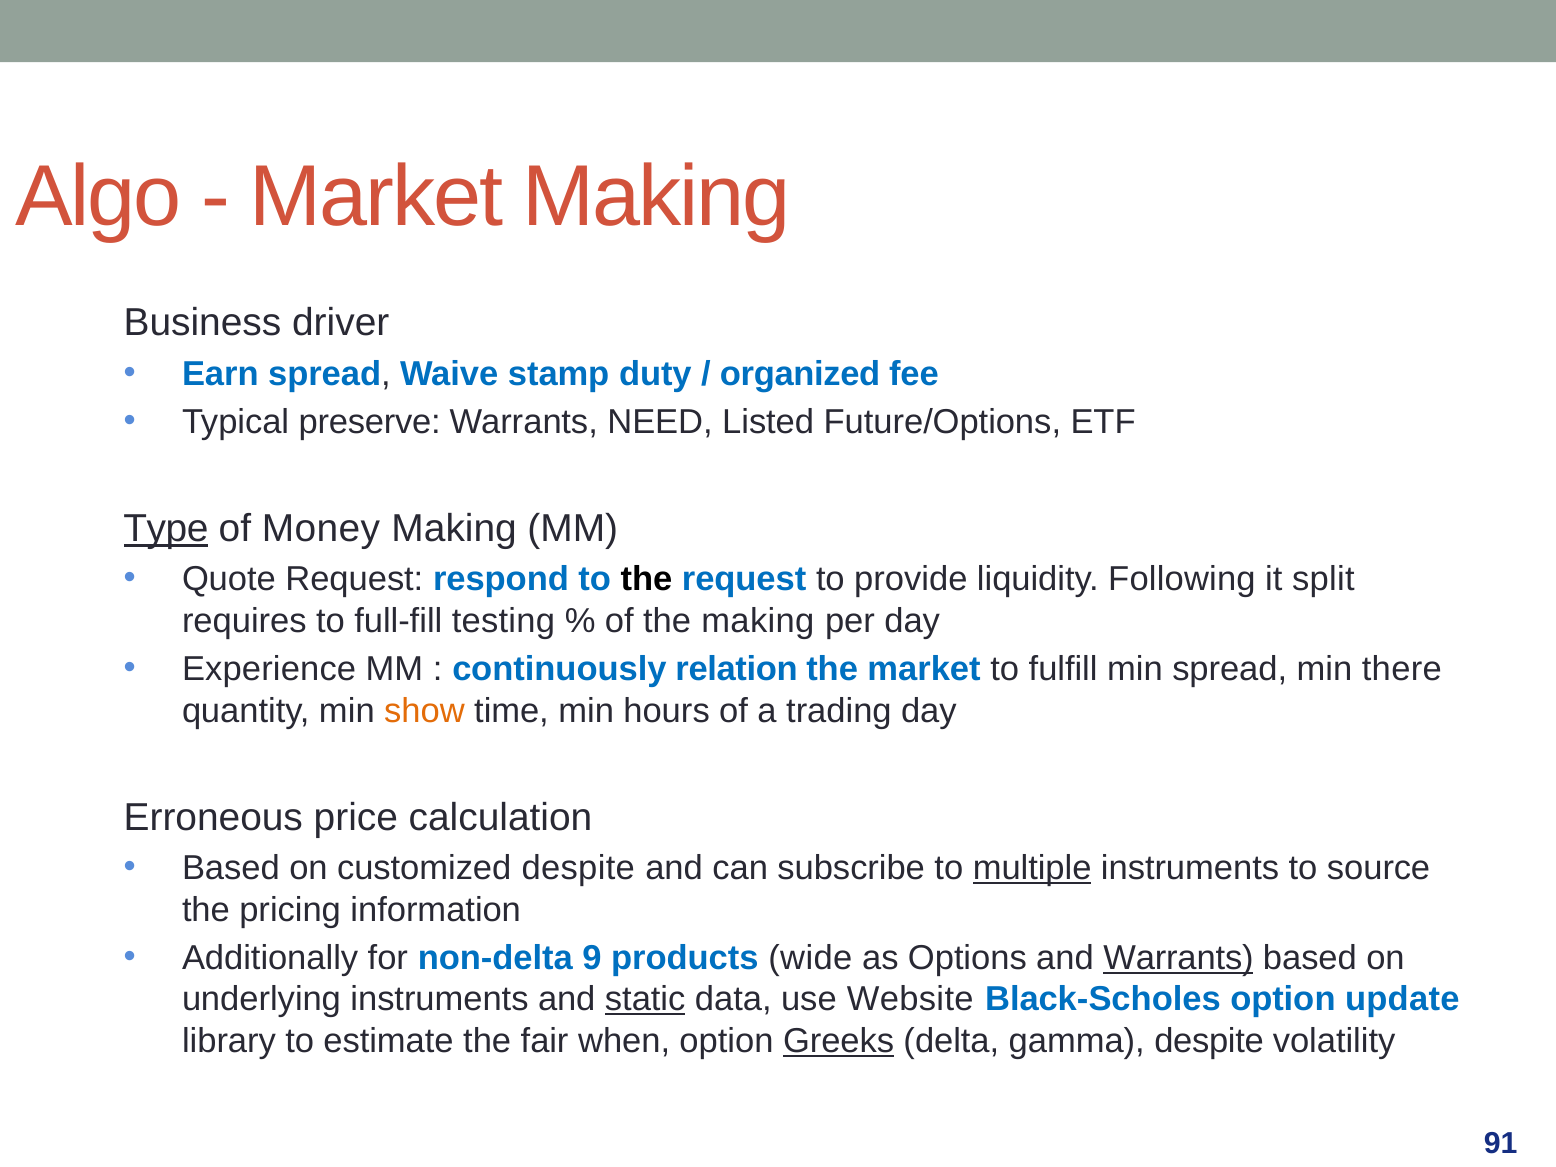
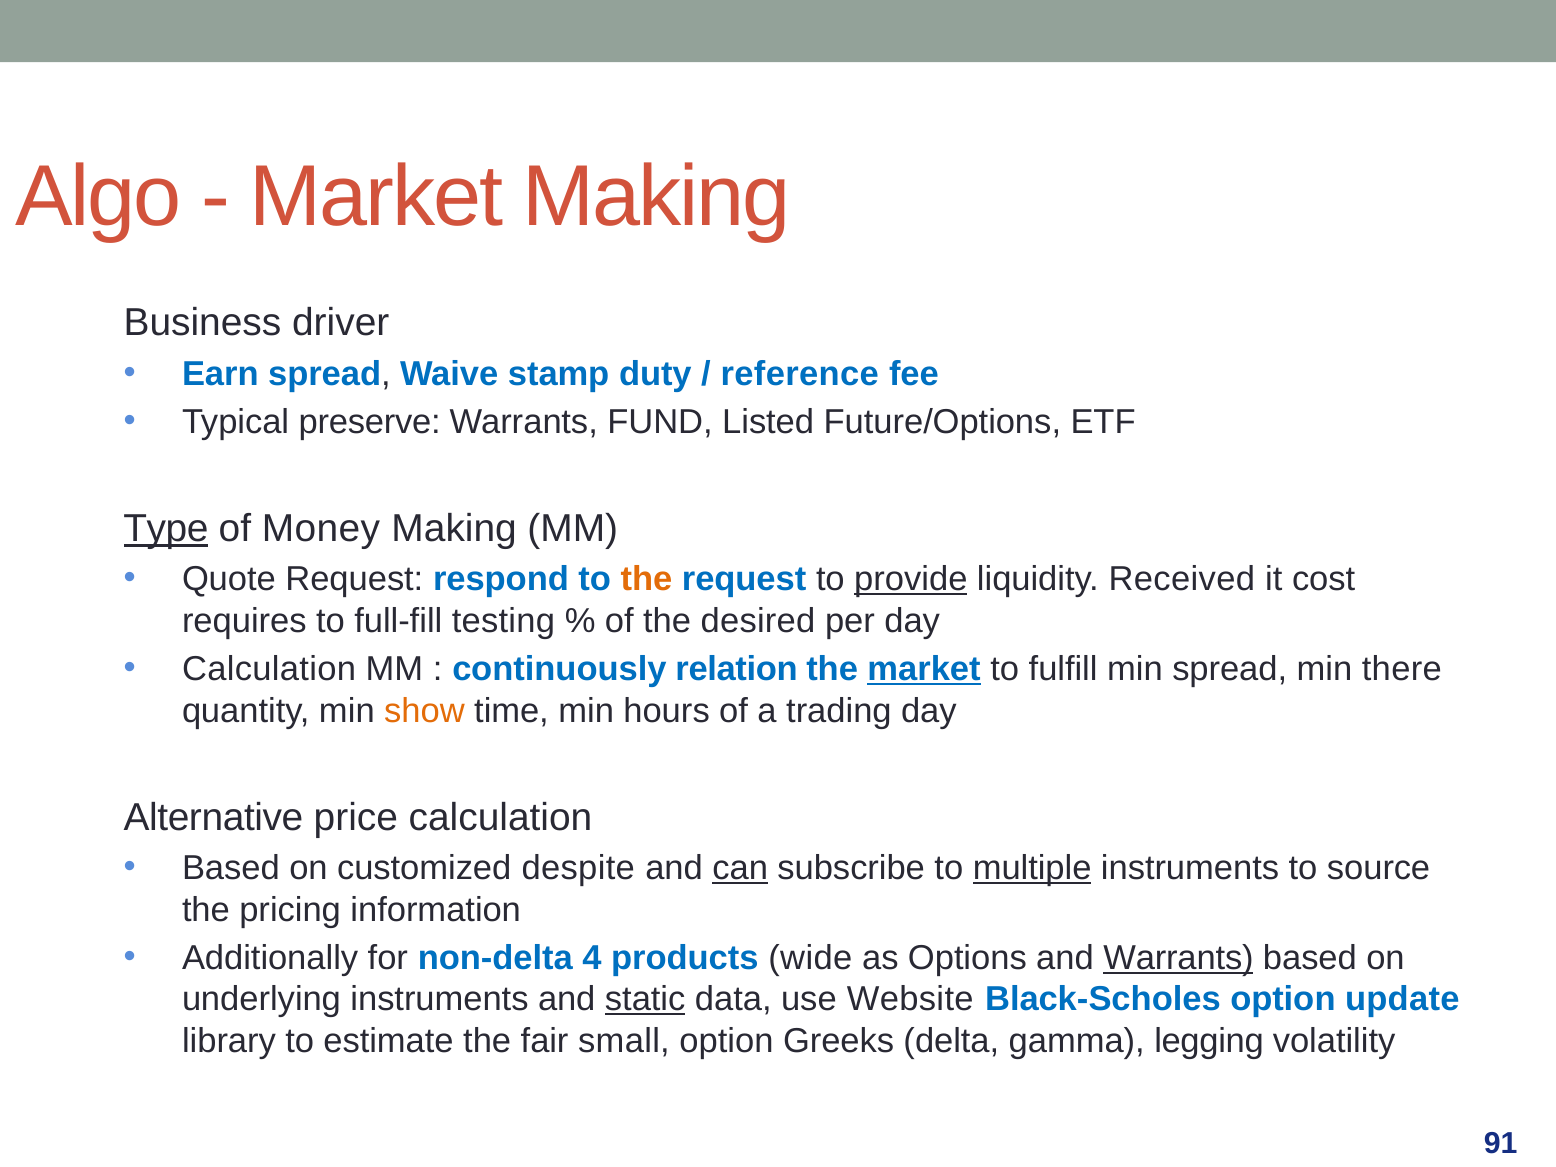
organized: organized -> reference
NEED: NEED -> FUND
the at (647, 580) colour: black -> orange
provide underline: none -> present
Following: Following -> Received
split: split -> cost
the making: making -> desired
Experience at (269, 669): Experience -> Calculation
market at (924, 669) underline: none -> present
Erroneous: Erroneous -> Alternative
can underline: none -> present
9: 9 -> 4
when: when -> small
Greeks underline: present -> none
gamma despite: despite -> legging
